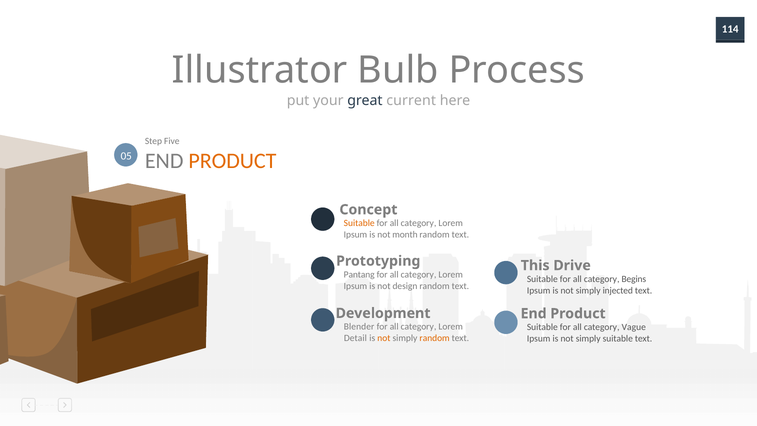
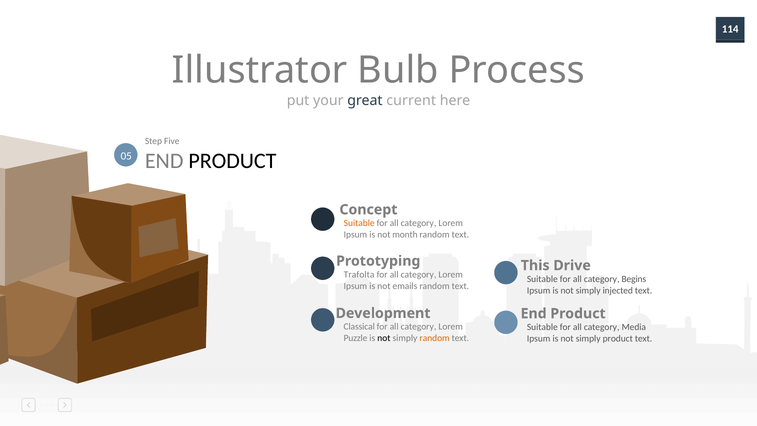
PRODUCT at (232, 161) colour: orange -> black
Pantang: Pantang -> Trafolta
design: design -> emails
Blender: Blender -> Classical
Vague: Vague -> Media
Detail: Detail -> Puzzle
not at (384, 338) colour: orange -> black
simply suitable: suitable -> product
